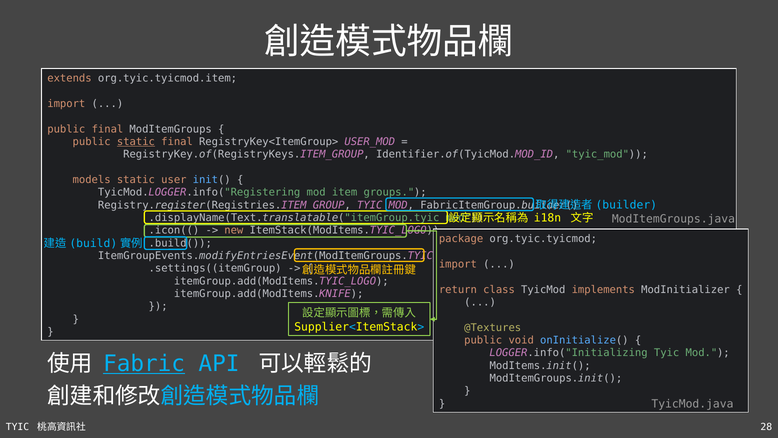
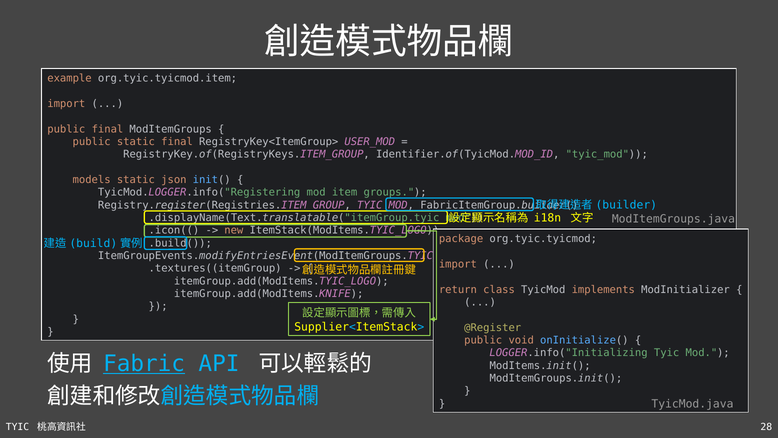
extends: extends -> example
static at (136, 142) underline: present -> none
user: user -> json
.settings((itemGroup: .settings((itemGroup -> .textures((itemGroup
@Textures: @Textures -> @Register
